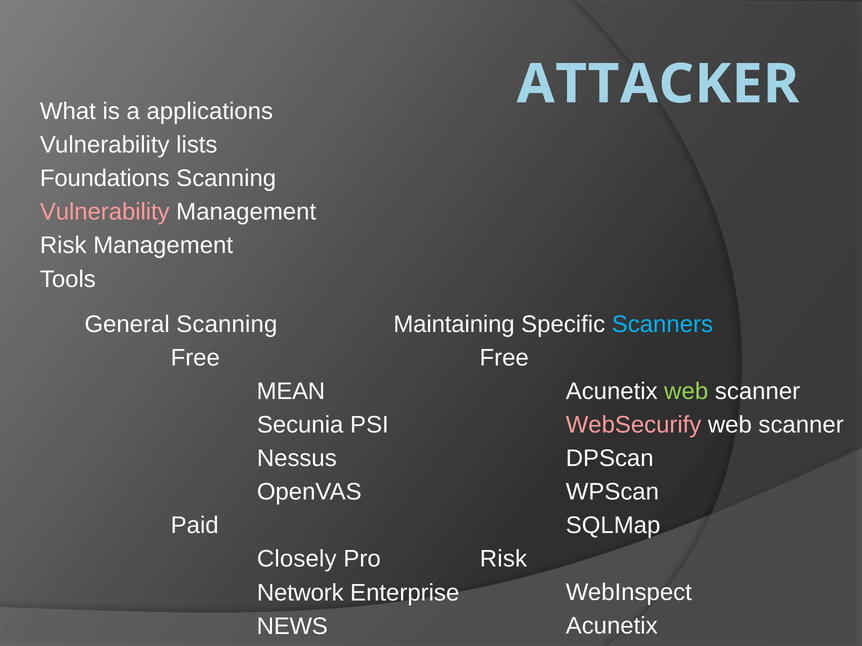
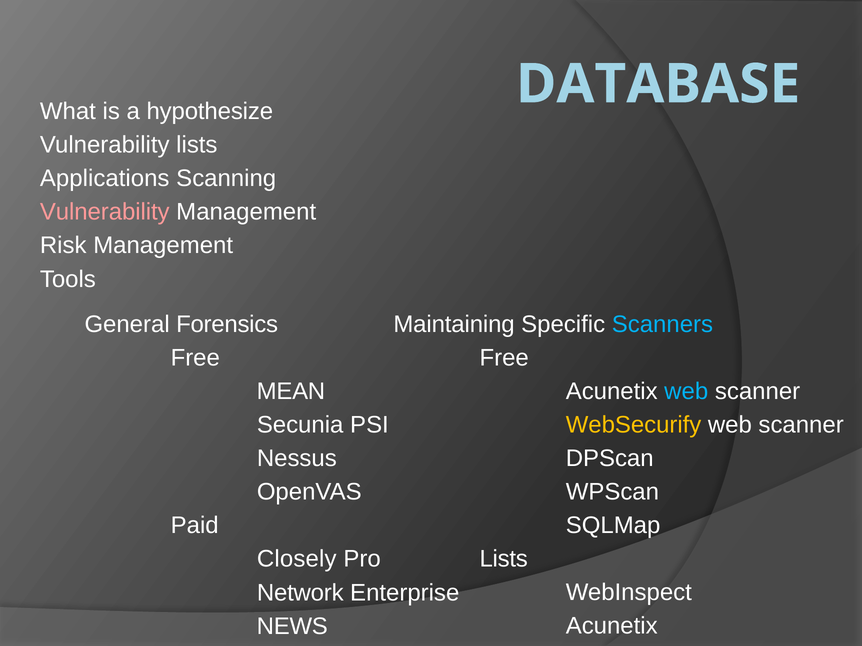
ATTACKER: ATTACKER -> DATABASE
applications: applications -> hypothesize
Foundations: Foundations -> Applications
General Scanning: Scanning -> Forensics
web at (686, 392) colour: light green -> light blue
WebSecurify colour: pink -> yellow
Risk at (503, 559): Risk -> Lists
